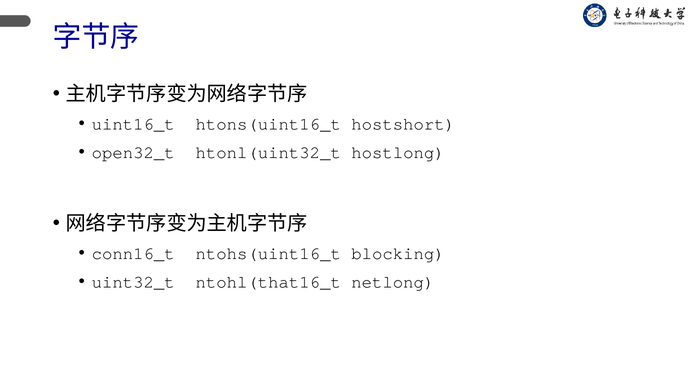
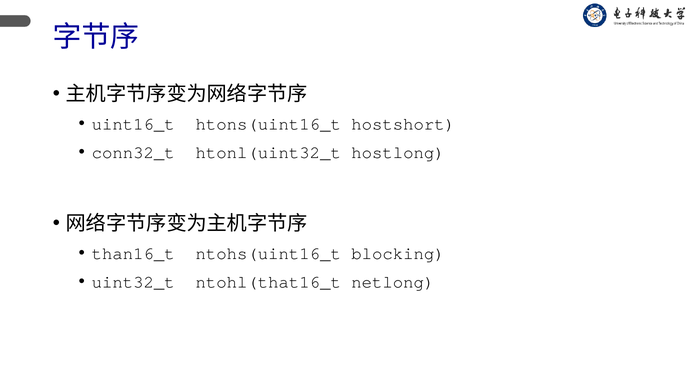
open32_t: open32_t -> conn32_t
conn16_t: conn16_t -> than16_t
